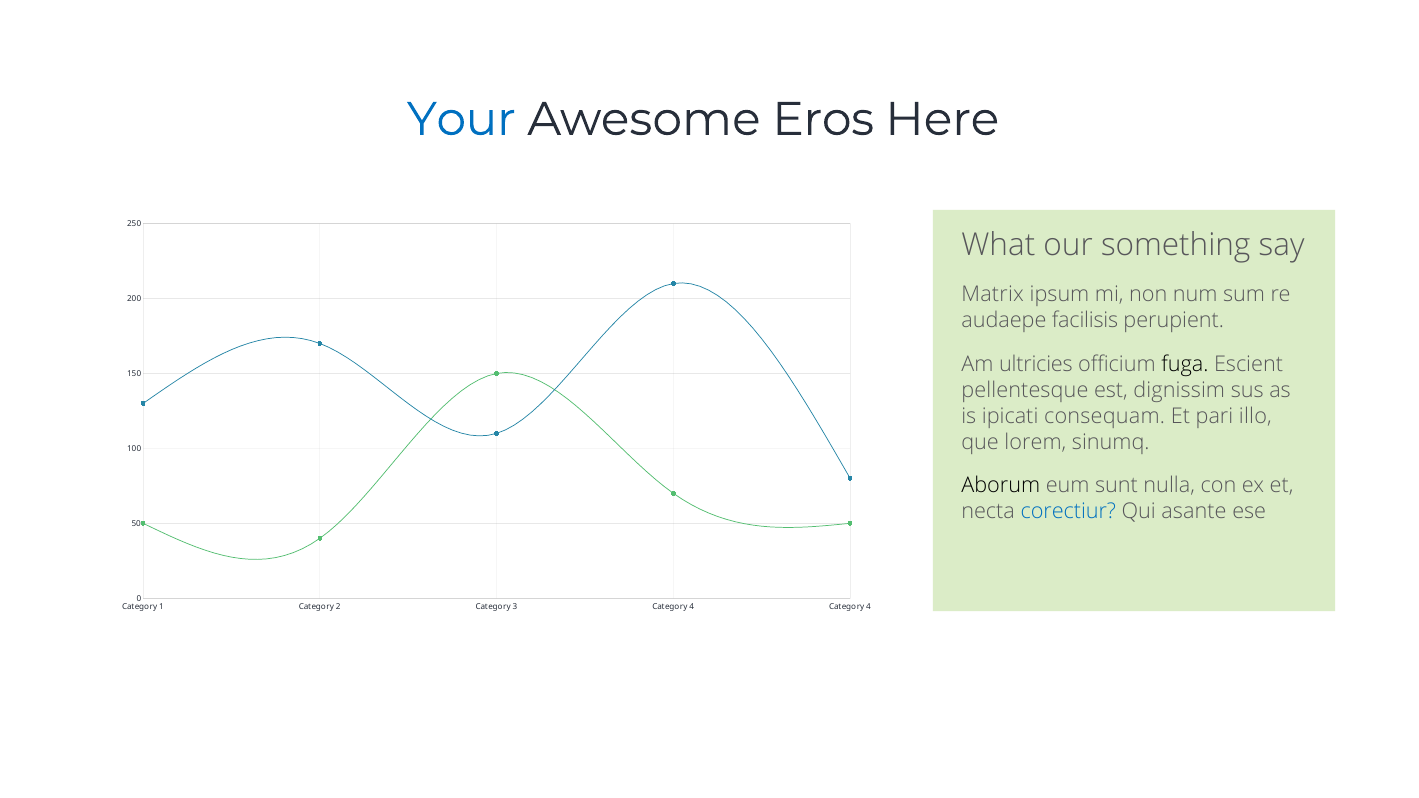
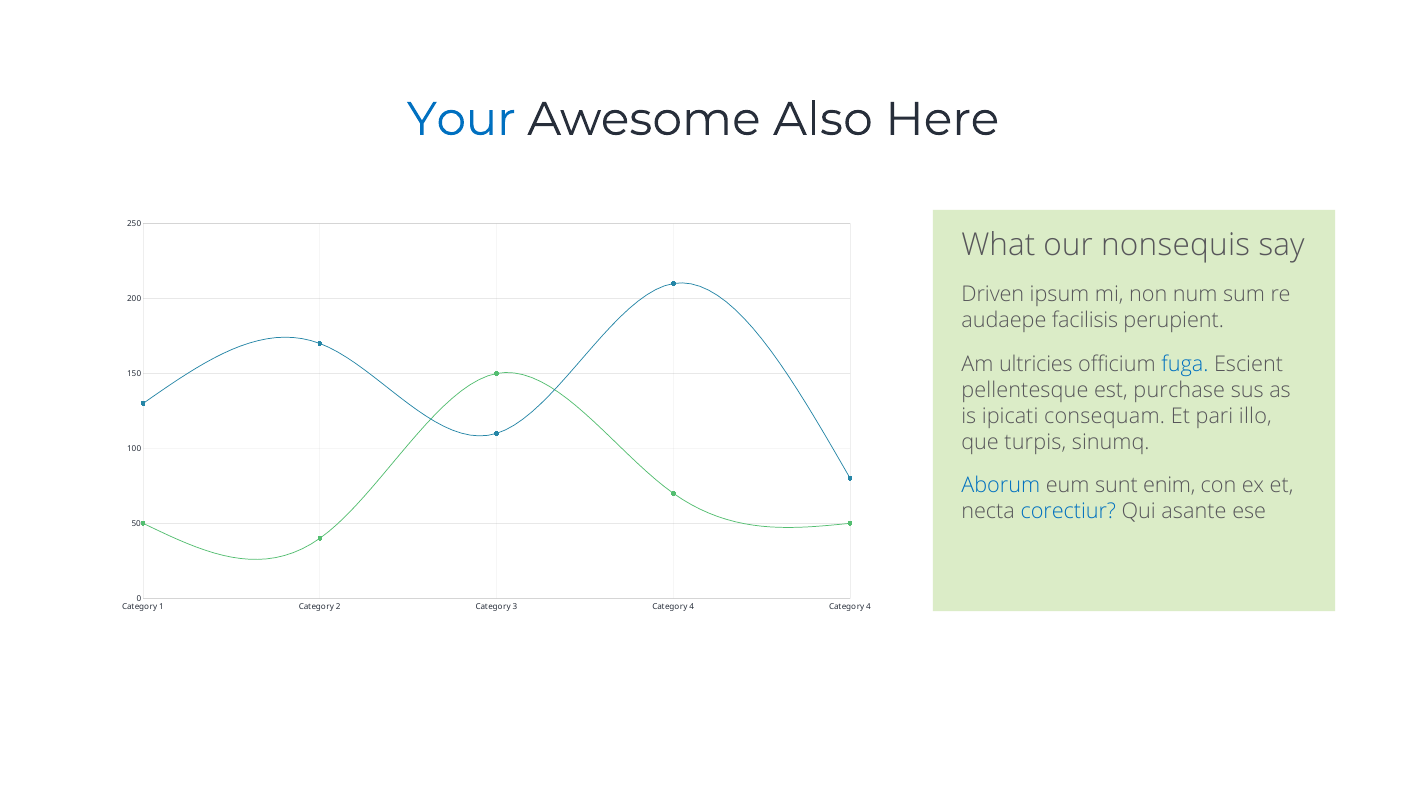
Eros: Eros -> Also
something: something -> nonsequis
Matrix: Matrix -> Driven
fuga colour: black -> blue
dignissim: dignissim -> purchase
lorem: lorem -> turpis
Aborum colour: black -> blue
nulla: nulla -> enim
